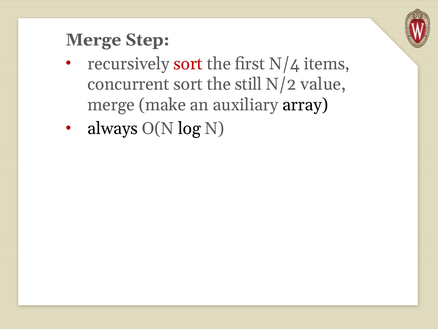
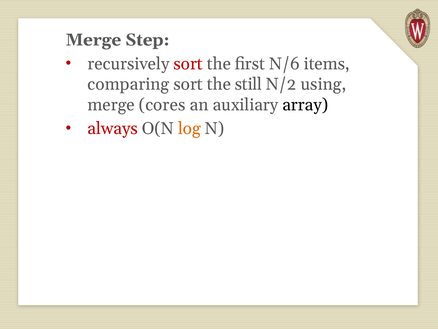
N/4: N/4 -> N/6
concurrent: concurrent -> comparing
value: value -> using
make: make -> cores
always colour: black -> red
log colour: black -> orange
